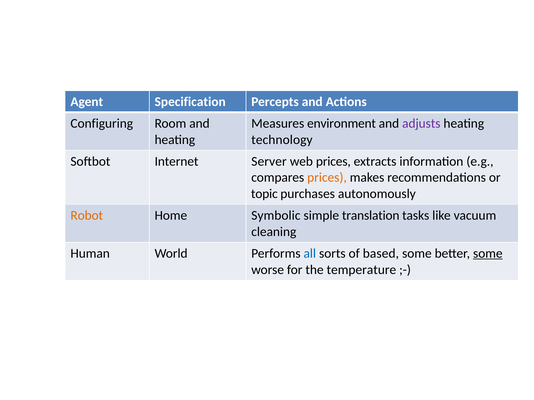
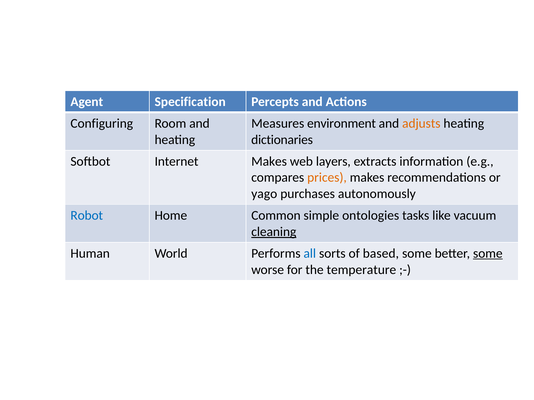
adjusts colour: purple -> orange
technology: technology -> dictionaries
Internet Server: Server -> Makes
web prices: prices -> layers
topic: topic -> yago
Robot colour: orange -> blue
Symbolic: Symbolic -> Common
translation: translation -> ontologies
cleaning underline: none -> present
